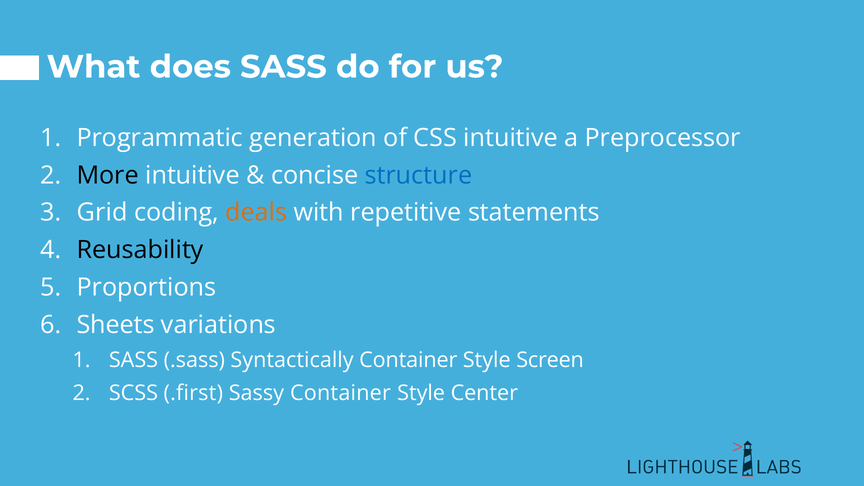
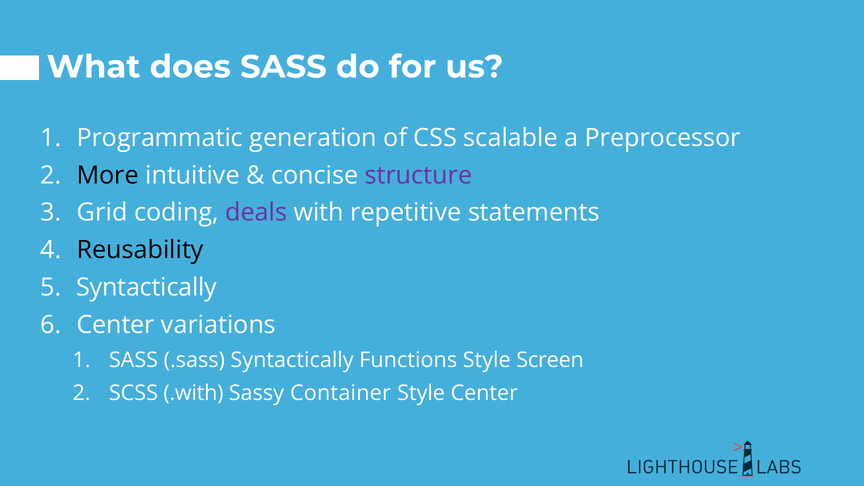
CSS intuitive: intuitive -> scalable
structure colour: blue -> purple
deals colour: orange -> purple
Proportions at (146, 288): Proportions -> Syntactically
Sheets at (116, 325): Sheets -> Center
Syntactically Container: Container -> Functions
.first: .first -> .with
